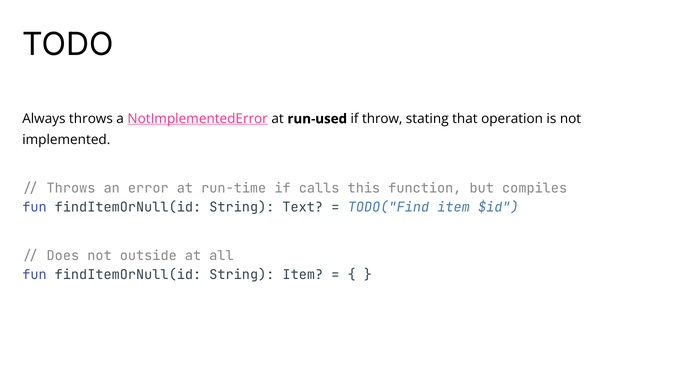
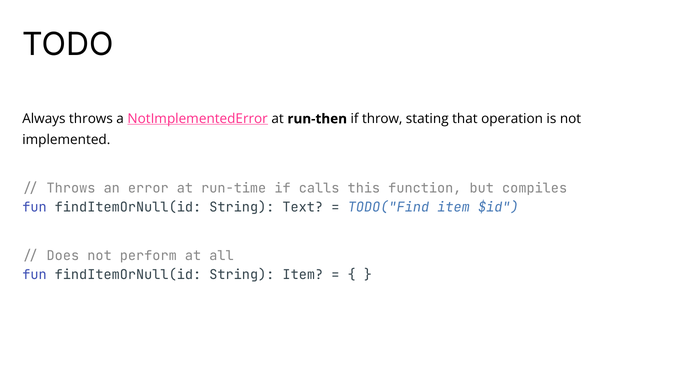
run-used: run-used -> run-then
outside: outside -> perform
